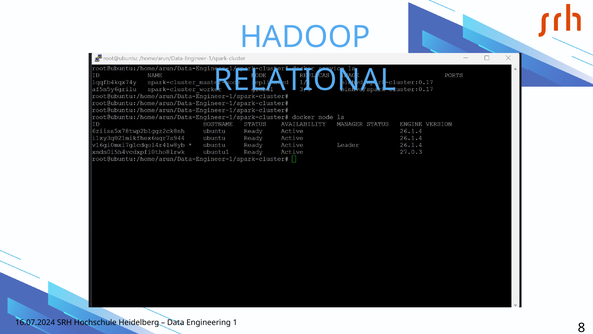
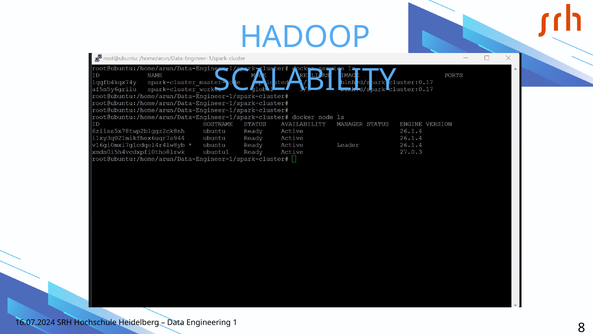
RELATIONAL: RELATIONAL -> SCALABILITY
